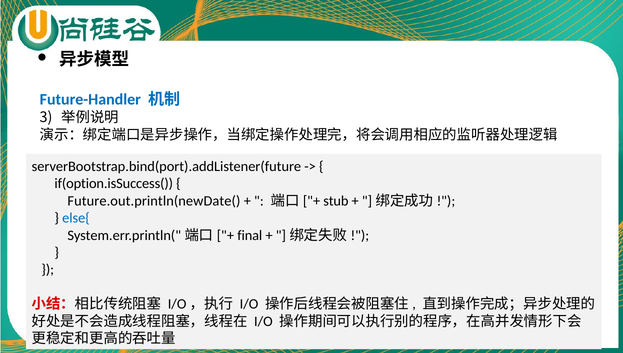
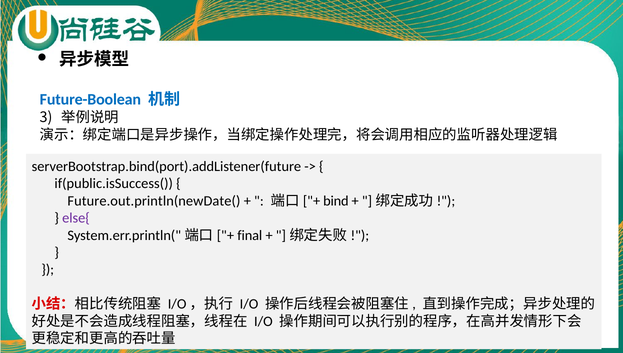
Future-Handler: Future-Handler -> Future-Boolean
if(option.isSuccess(: if(option.isSuccess( -> if(public.isSuccess(
stub: stub -> bind
else{ colour: blue -> purple
